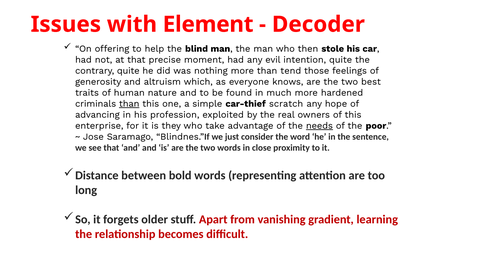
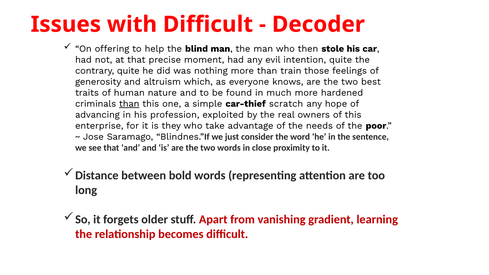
with Element: Element -> Difficult
tend: tend -> train
needs underline: present -> none
